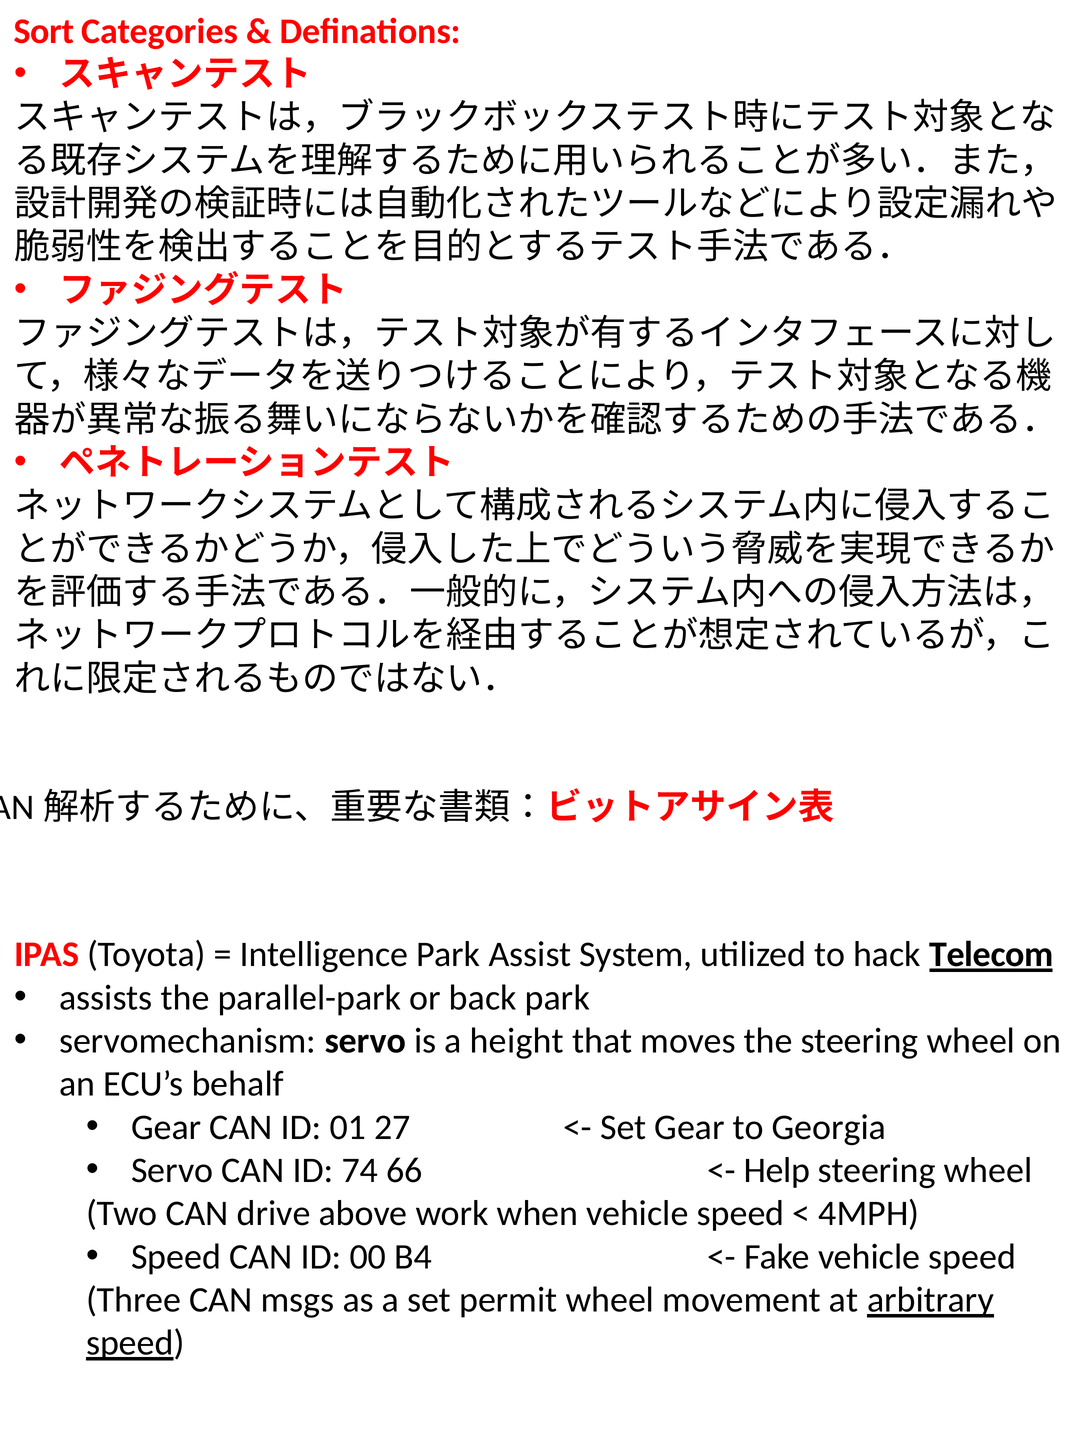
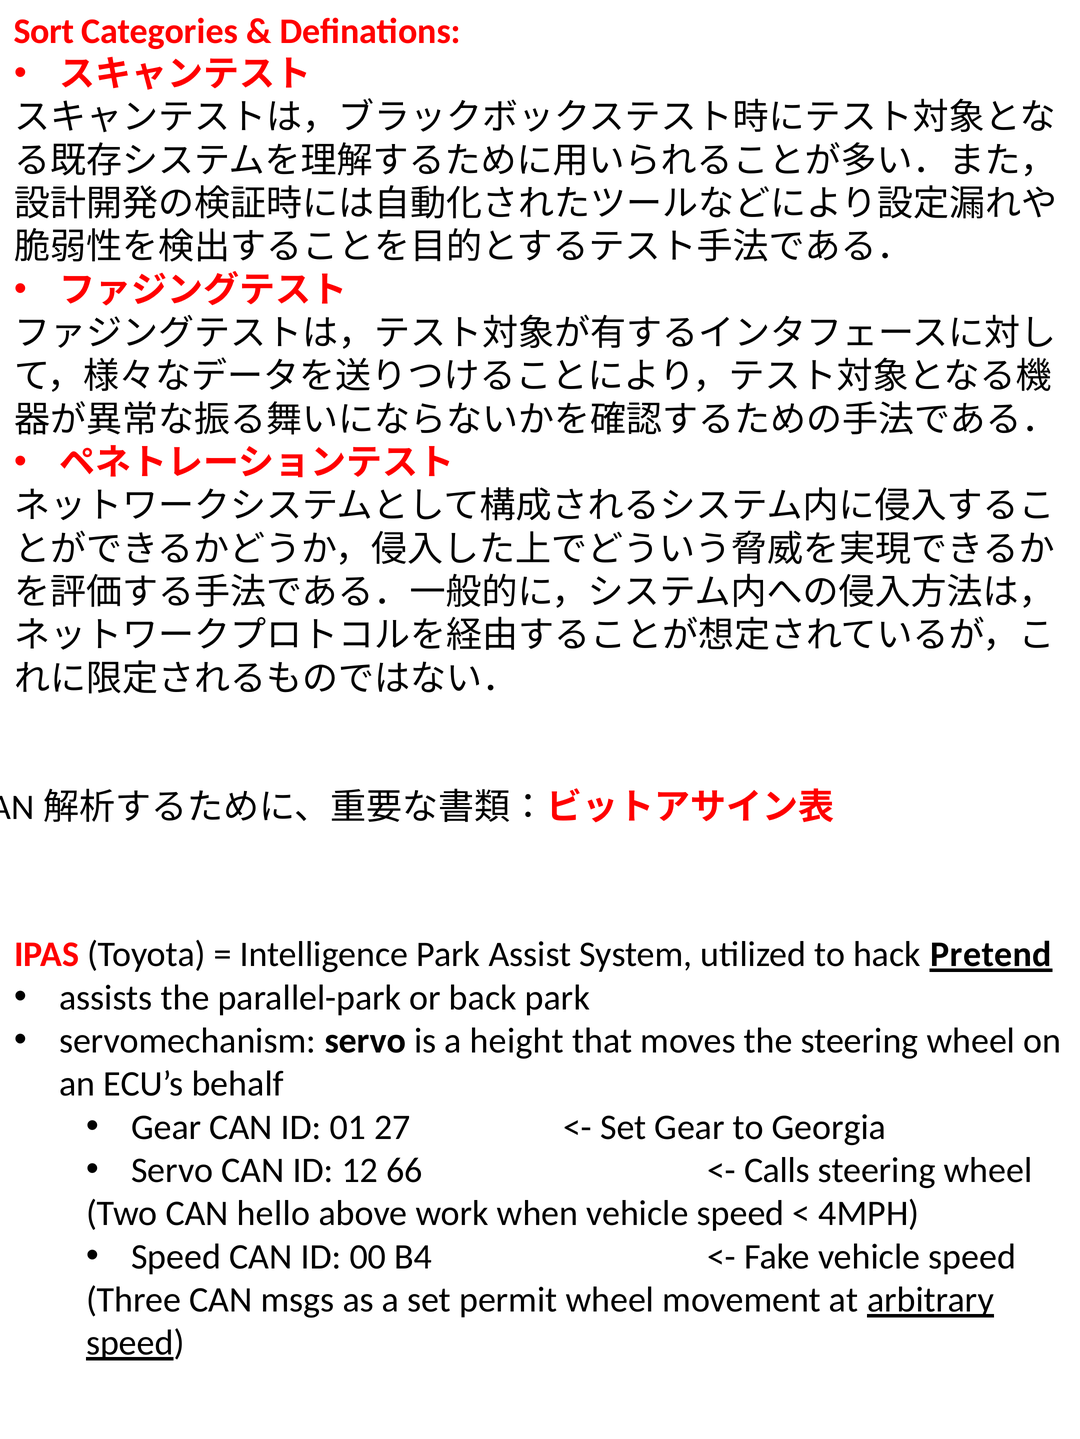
Telecom: Telecom -> Pretend
74: 74 -> 12
Help: Help -> Calls
drive: drive -> hello
